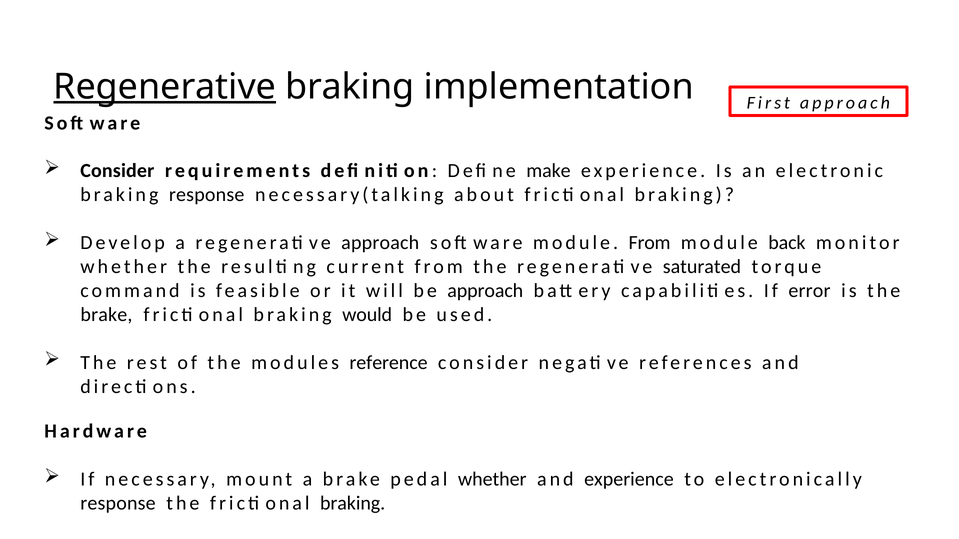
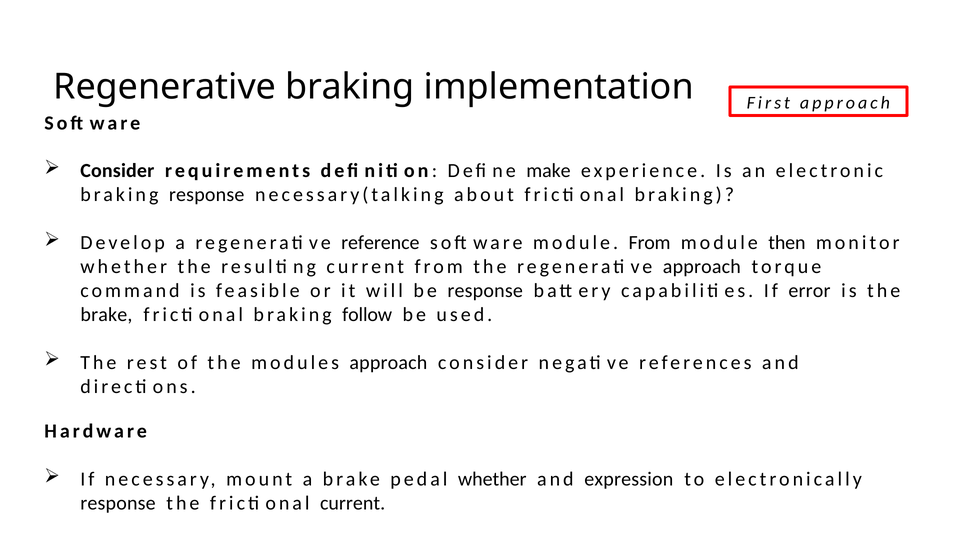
Regenerative underline: present -> none
approach at (380, 243): approach -> reference
back: back -> then
saturated at (702, 267): saturated -> approach
be approach: approach -> response
would: would -> follow
modules reference: reference -> approach
and experience: experience -> expression
braking at (353, 504): braking -> current
